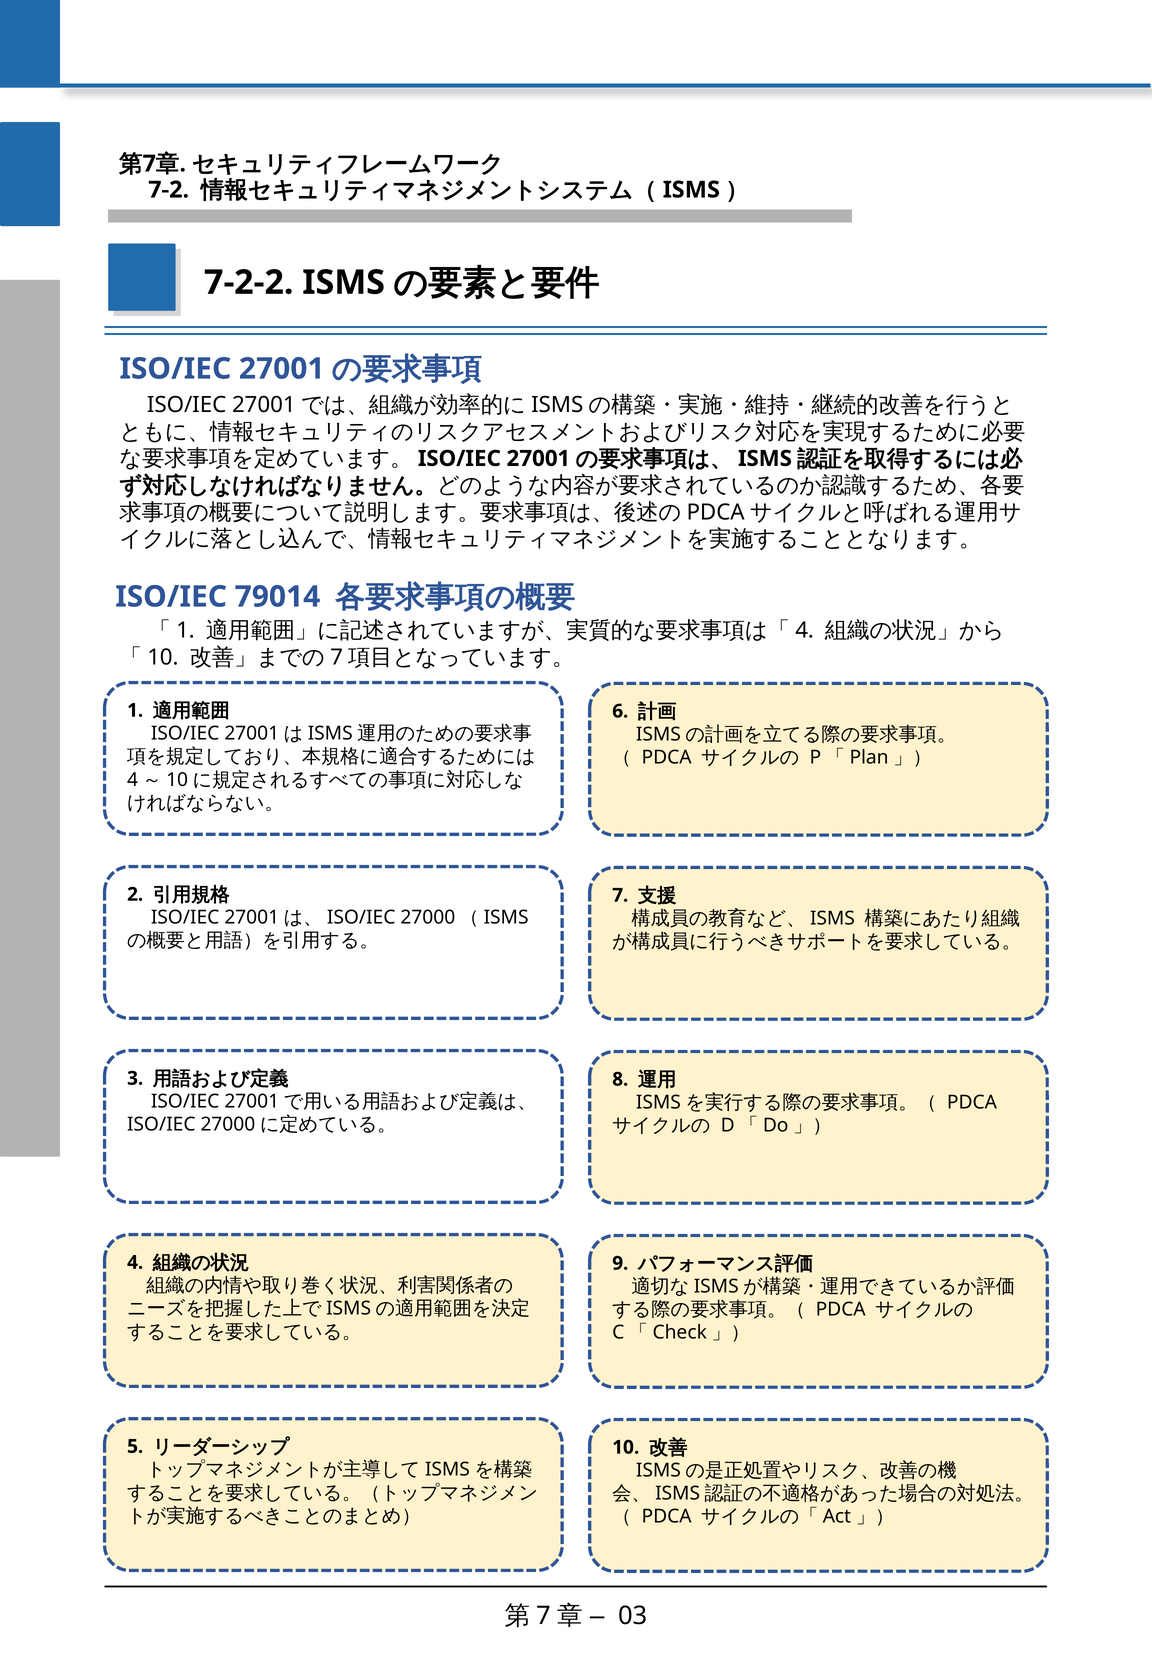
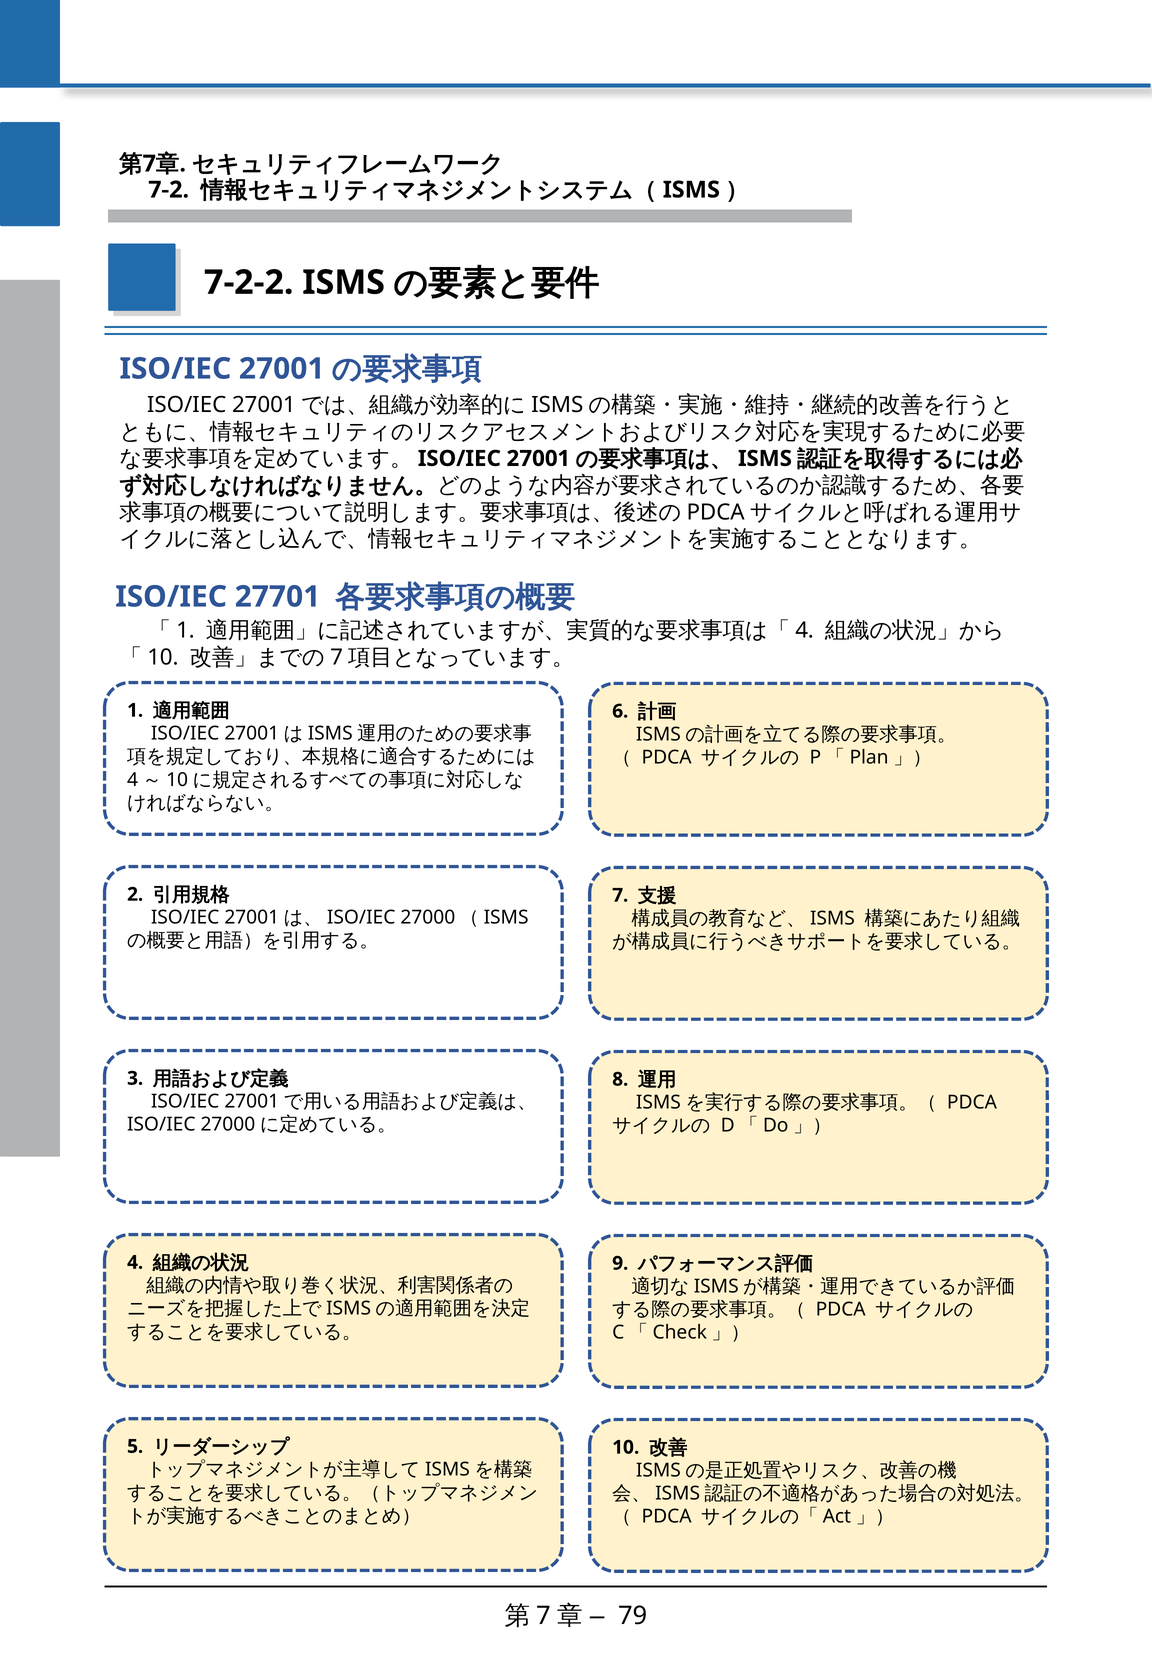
79014: 79014 -> 27701
03: 03 -> 79
